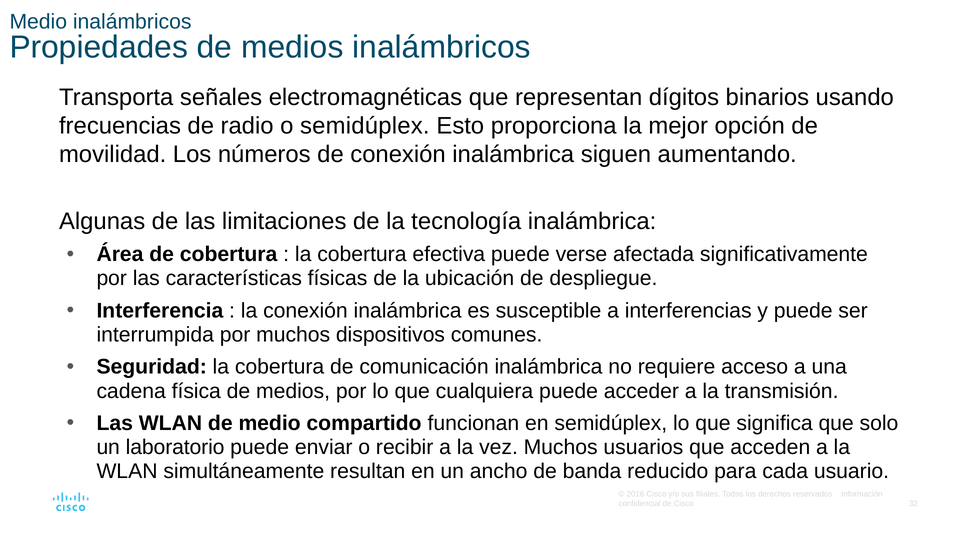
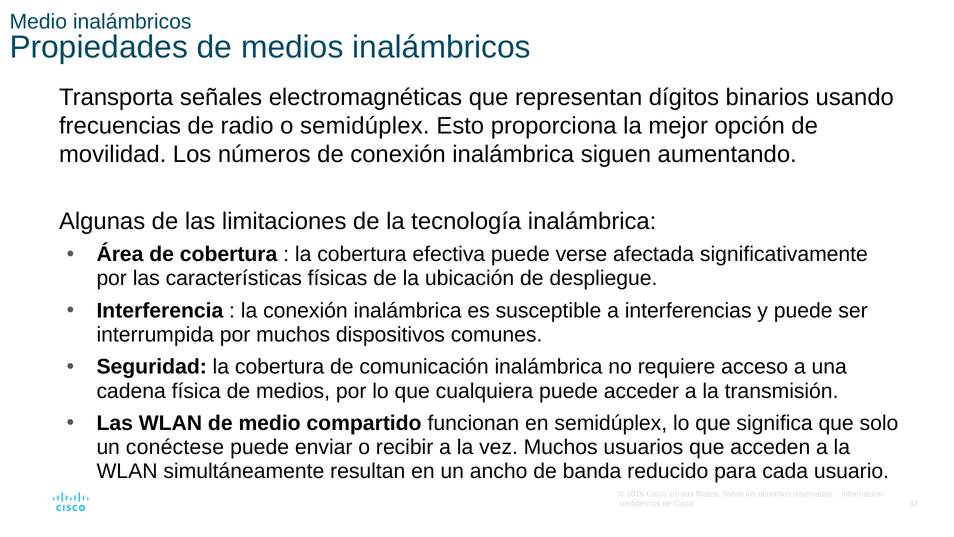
laboratorio: laboratorio -> conéctese
